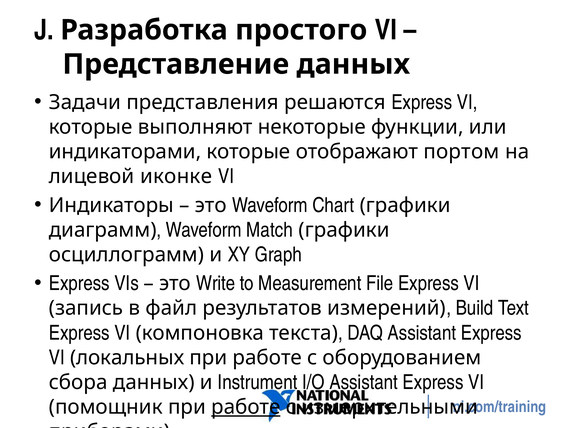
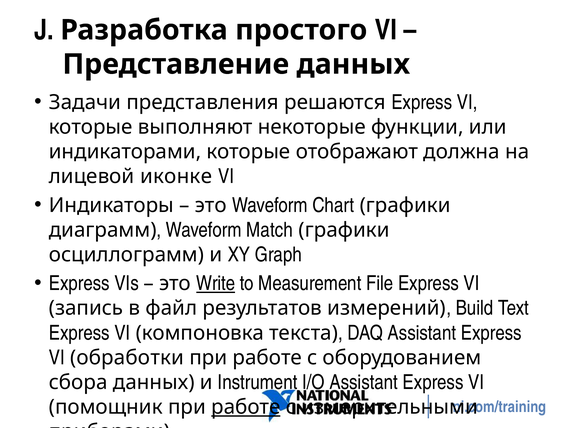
портом: портом -> должна
Write underline: none -> present
локальных: локальных -> обработки
